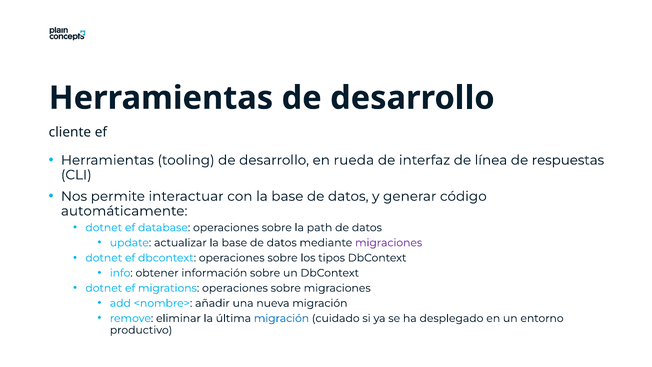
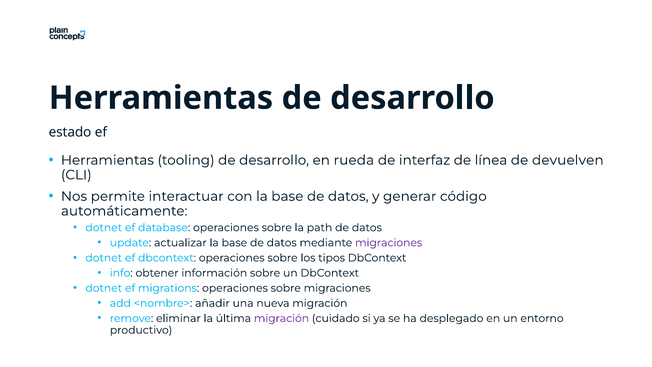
cliente: cliente -> estado
respuestas: respuestas -> devuelven
migración at (282, 318) colour: blue -> purple
